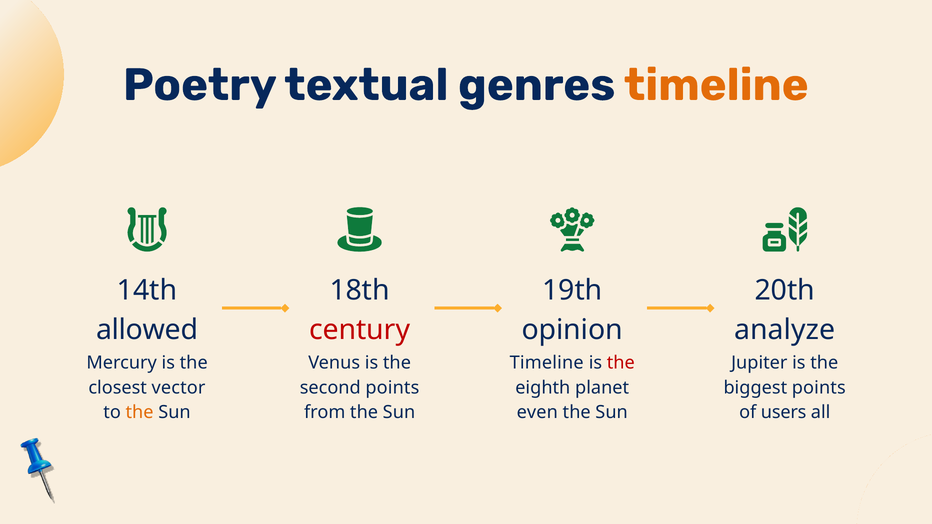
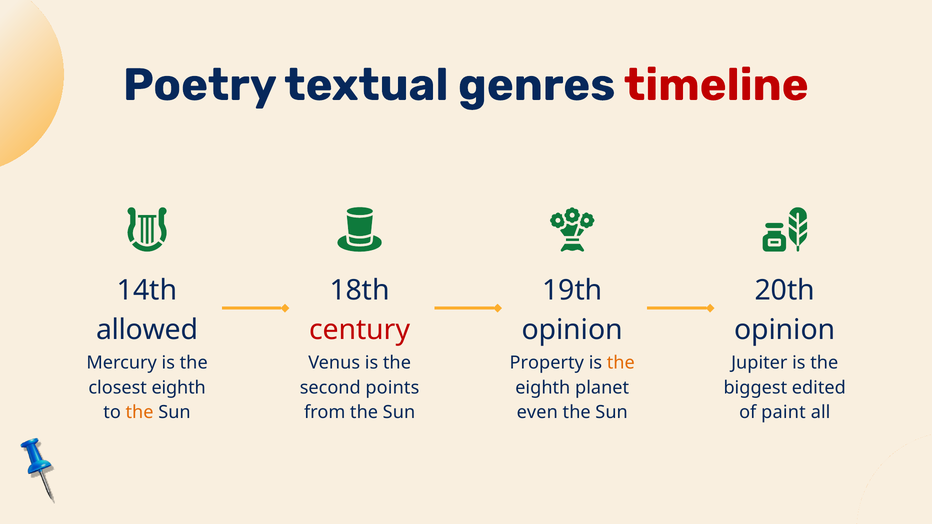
timeline at (716, 85) colour: orange -> red
analyze at (785, 330): analyze -> opinion
Timeline at (547, 363): Timeline -> Property
the at (621, 363) colour: red -> orange
closest vector: vector -> eighth
biggest points: points -> edited
users: users -> paint
